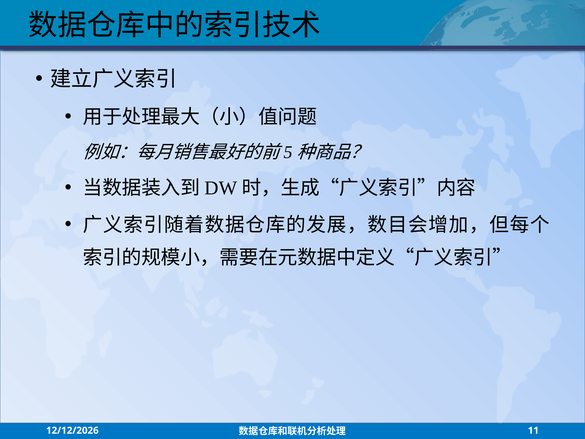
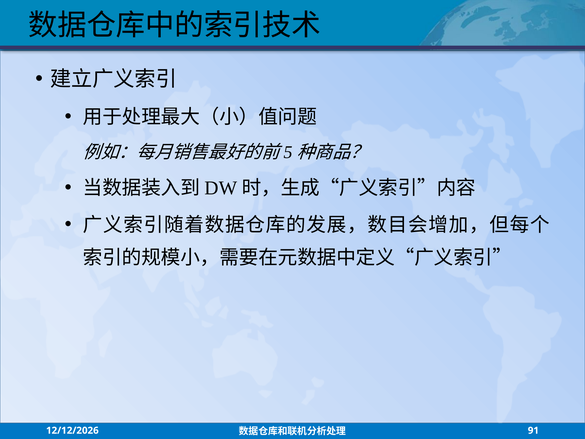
11: 11 -> 91
